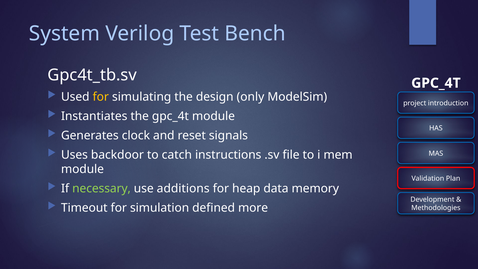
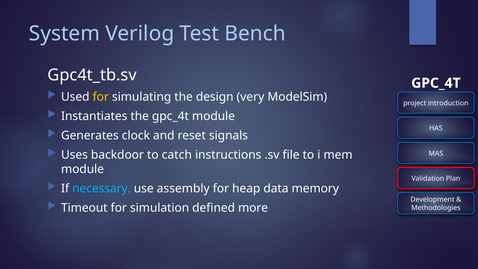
only: only -> very
necessary colour: light green -> light blue
additions: additions -> assembly
